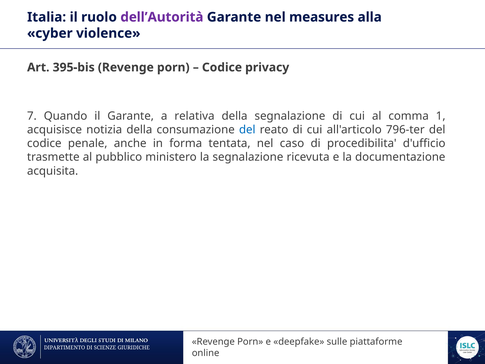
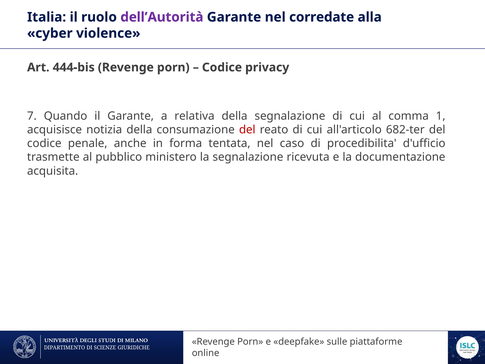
measures: measures -> corredate
395-bis: 395-bis -> 444-bis
del at (247, 130) colour: blue -> red
796-ter: 796-ter -> 682-ter
